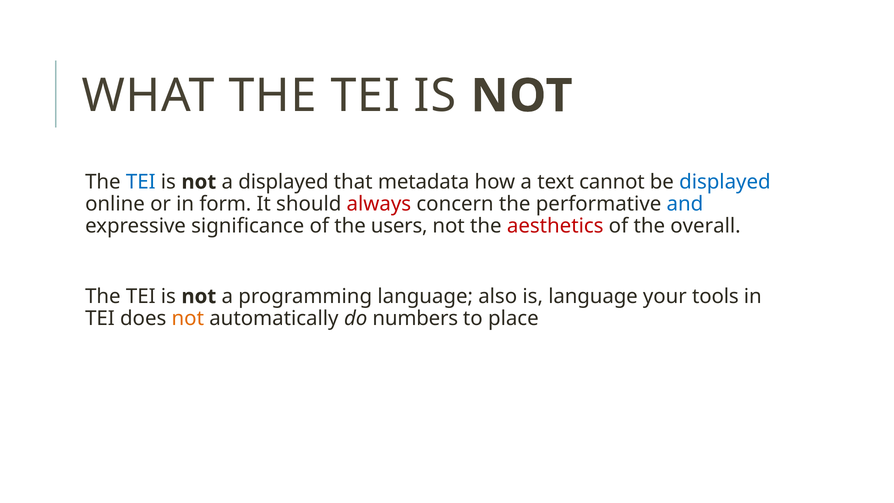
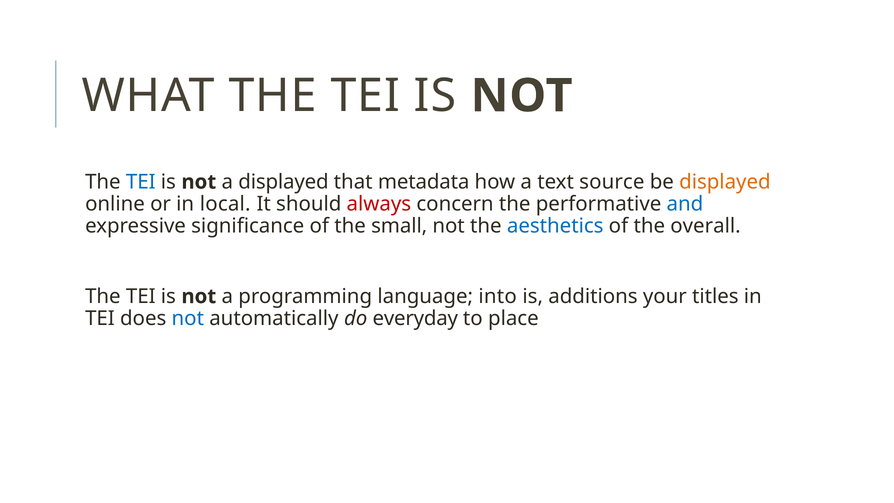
cannot: cannot -> source
displayed at (725, 182) colour: blue -> orange
form: form -> local
users: users -> small
aesthetics colour: red -> blue
also: also -> into
is language: language -> additions
tools: tools -> titles
not at (188, 318) colour: orange -> blue
numbers: numbers -> everyday
